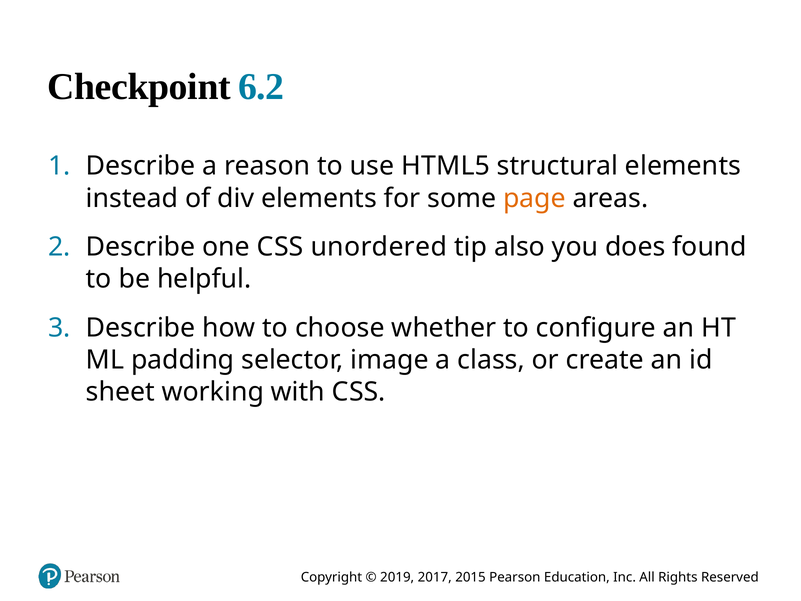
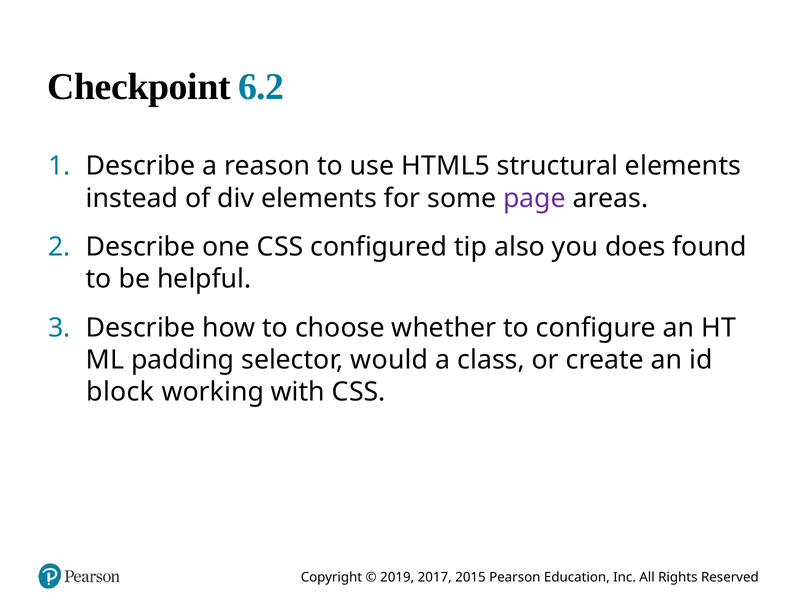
page colour: orange -> purple
unordered: unordered -> configured
image: image -> would
sheet: sheet -> block
